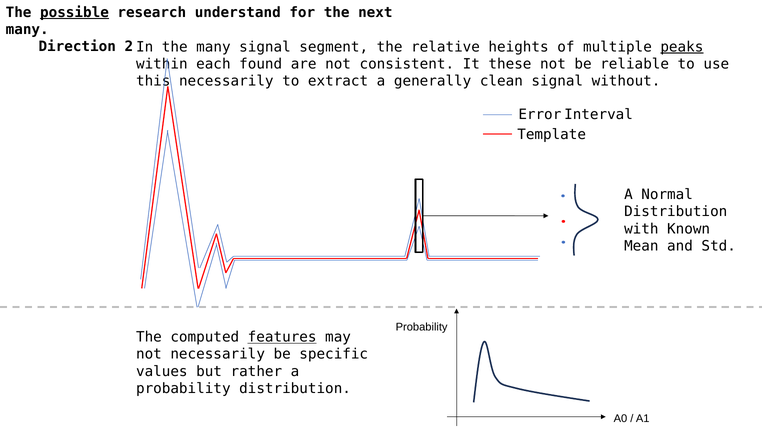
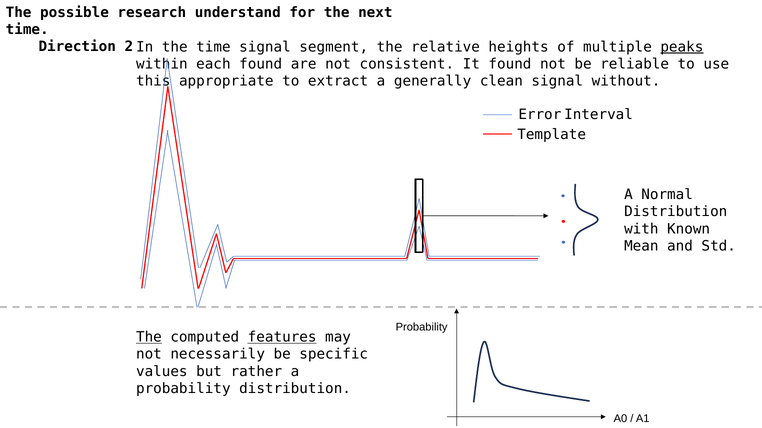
possible underline: present -> none
many at (27, 30): many -> time
the many: many -> time
It these: these -> found
this necessarily: necessarily -> appropriate
The at (149, 338) underline: none -> present
